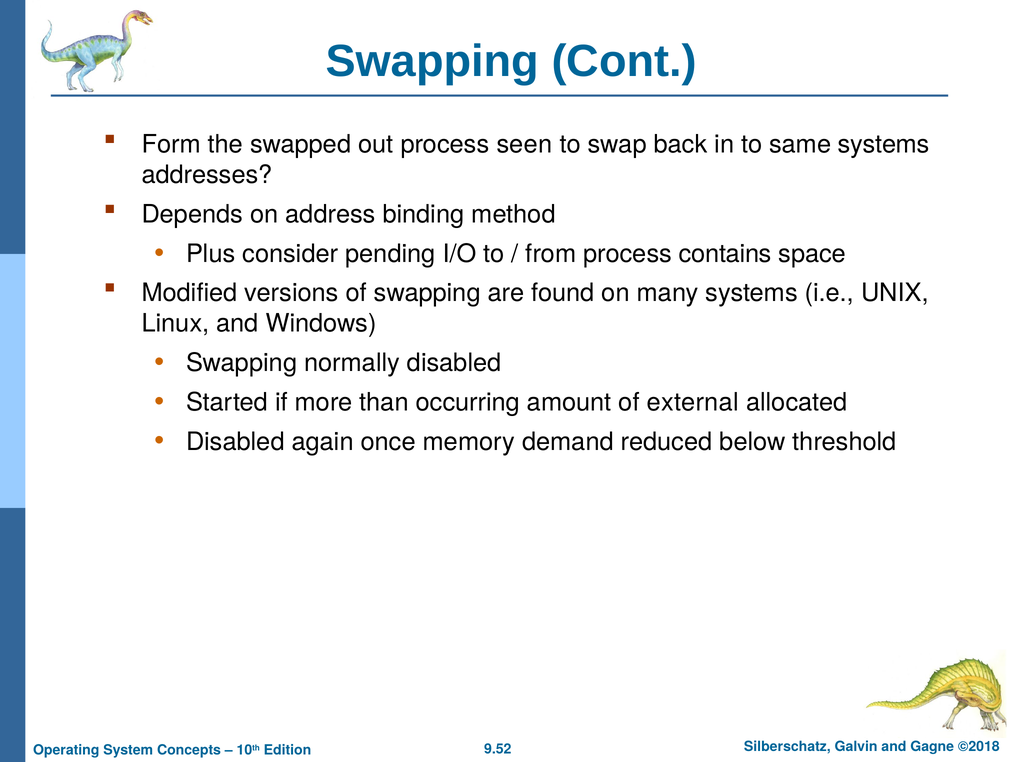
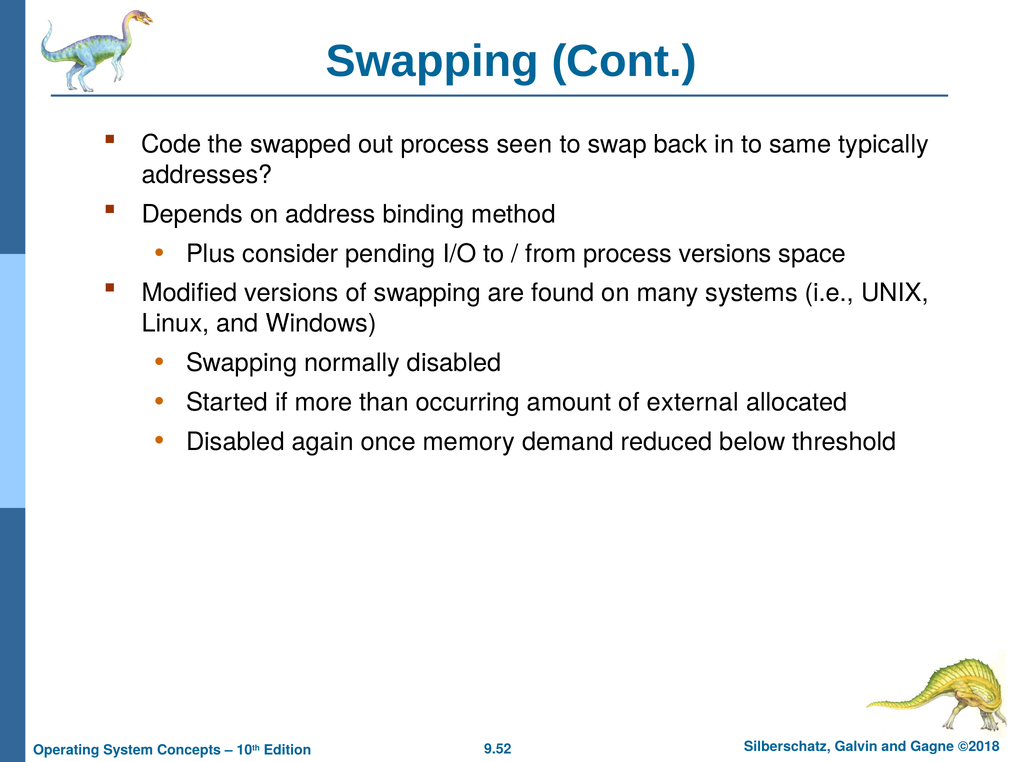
Form: Form -> Code
same systems: systems -> typically
process contains: contains -> versions
